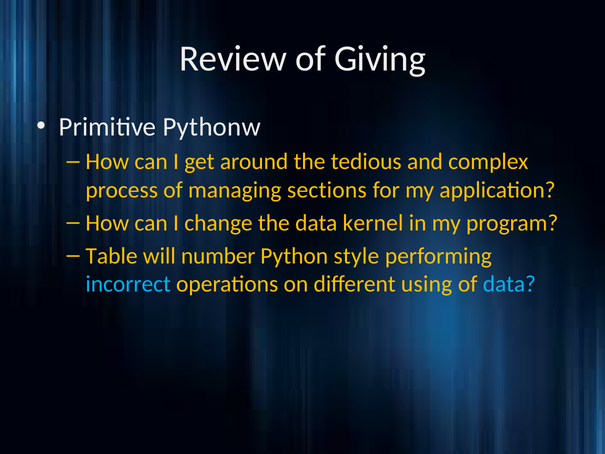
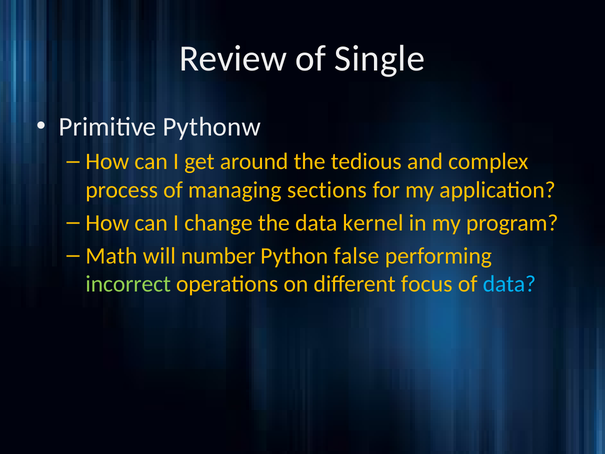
Giving: Giving -> Single
Table: Table -> Math
style: style -> false
incorrect colour: light blue -> light green
using: using -> focus
